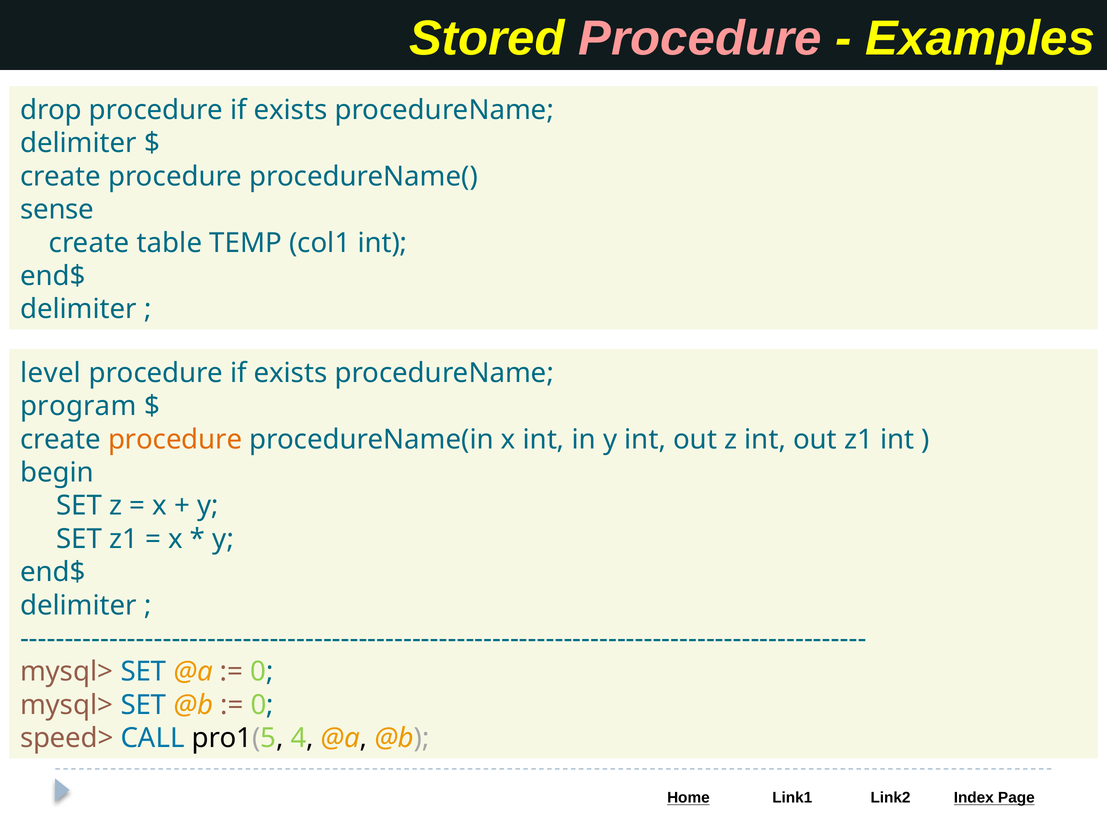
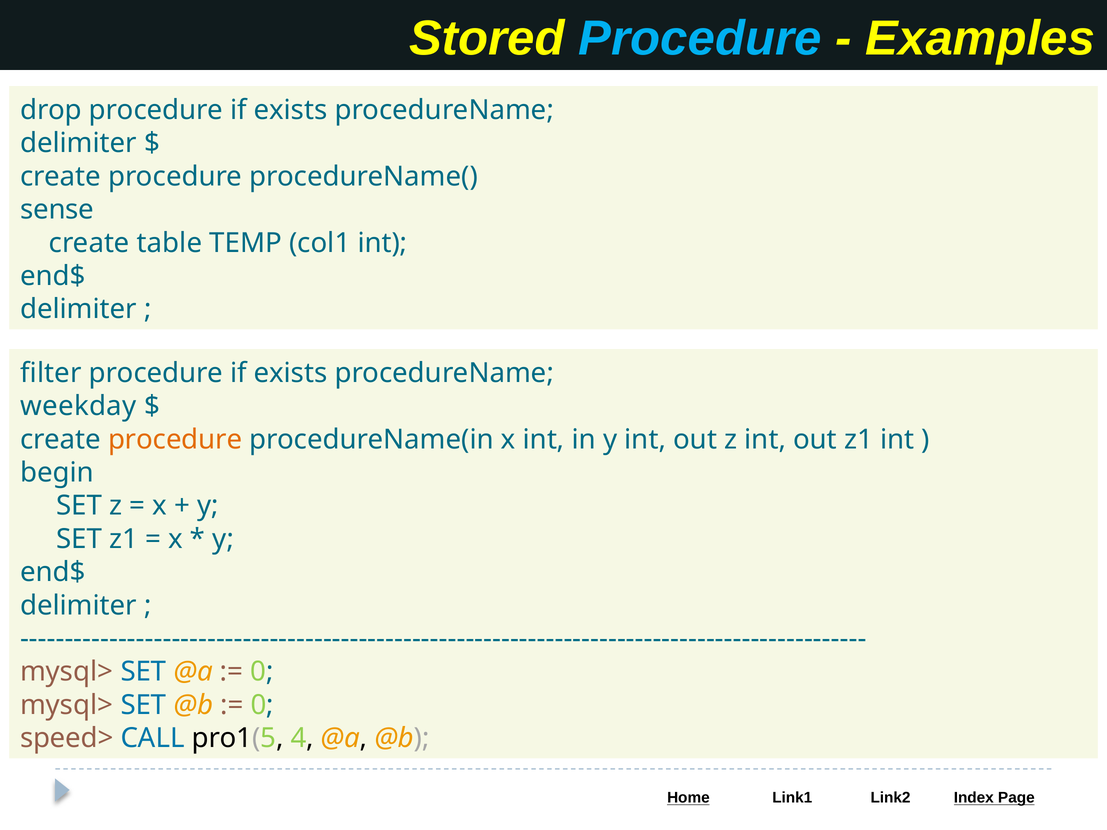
Procedure at (700, 38) colour: pink -> light blue
level: level -> filter
program: program -> weekday
